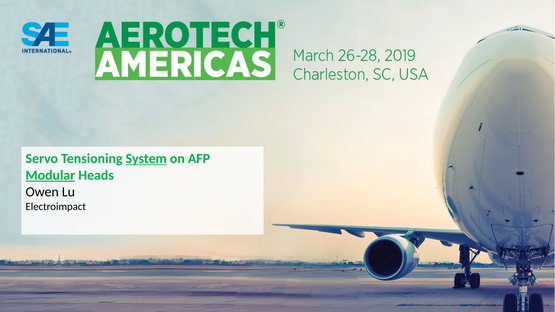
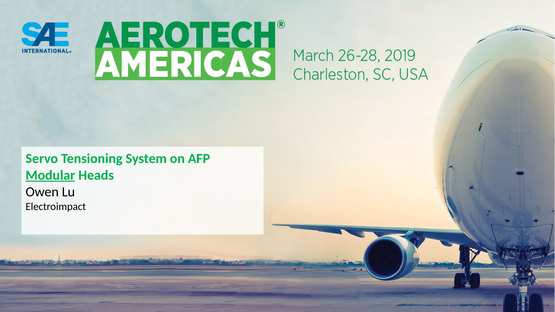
System underline: present -> none
